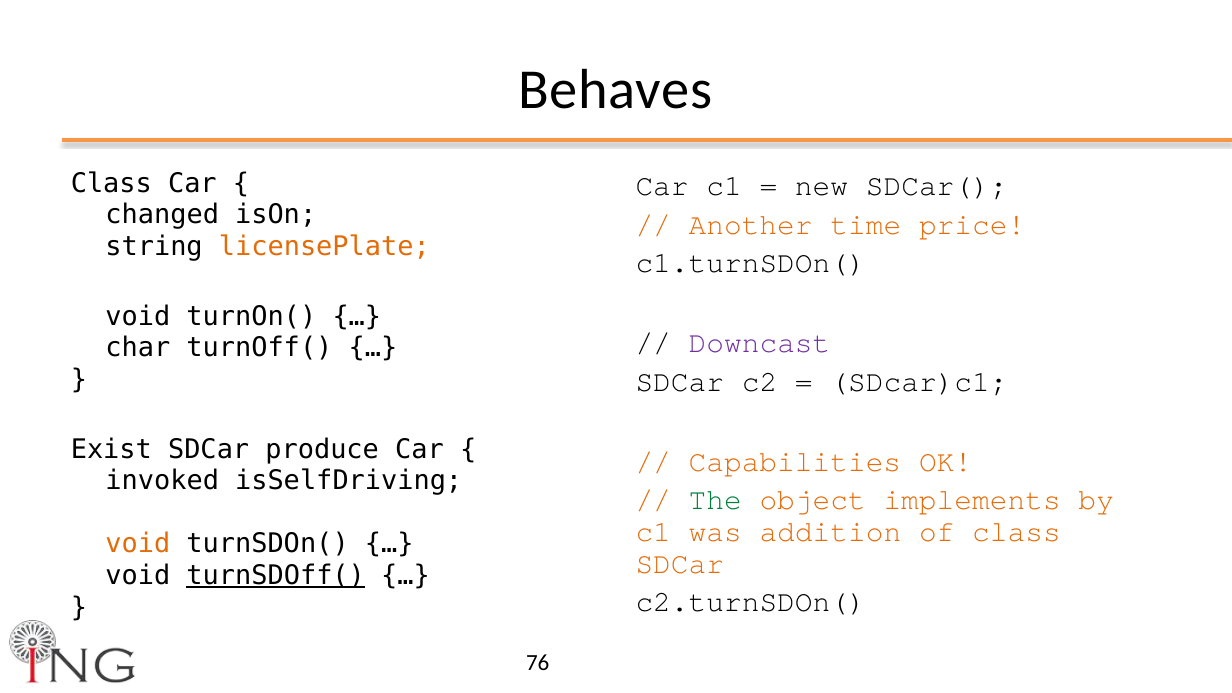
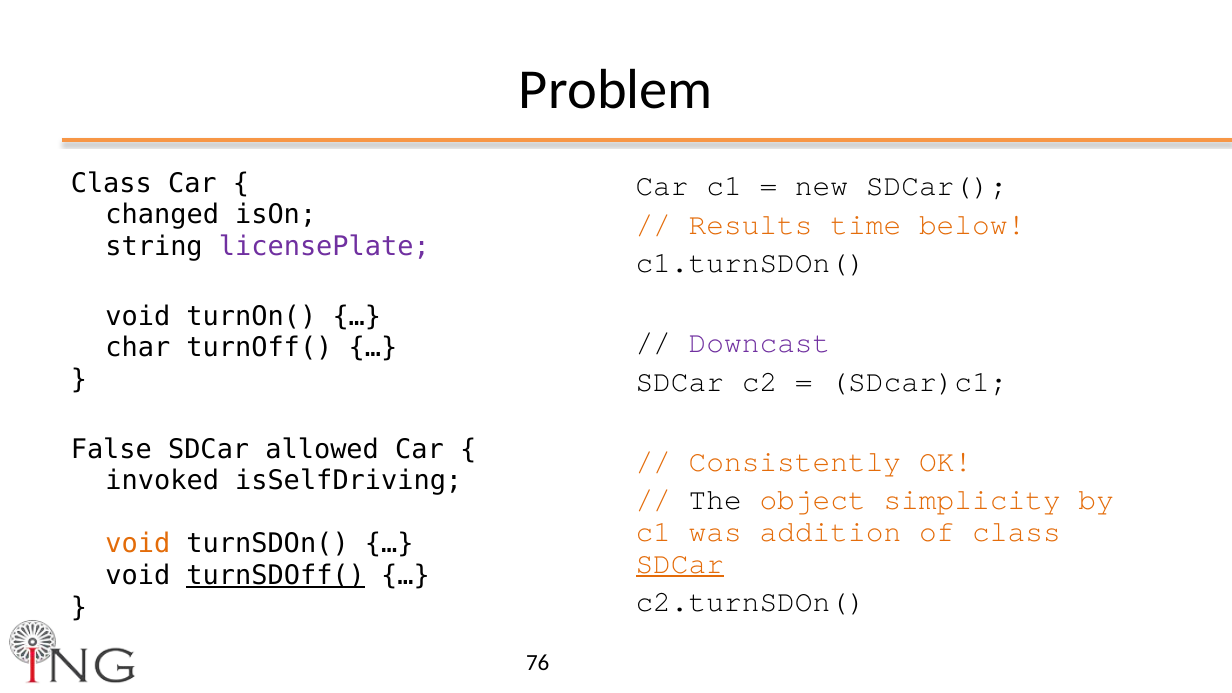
Behaves: Behaves -> Problem
Another: Another -> Results
price: price -> below
licensePlate colour: orange -> purple
Exist: Exist -> False
produce: produce -> allowed
Capabilities: Capabilities -> Consistently
The colour: green -> black
implements: implements -> simplicity
SDCar at (680, 564) underline: none -> present
